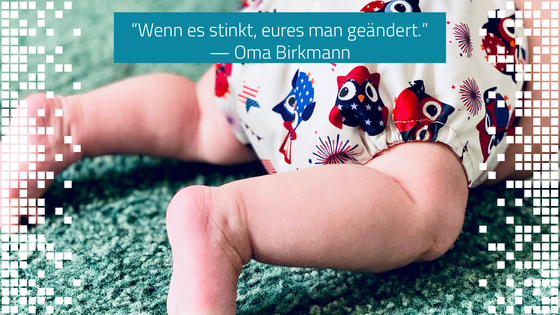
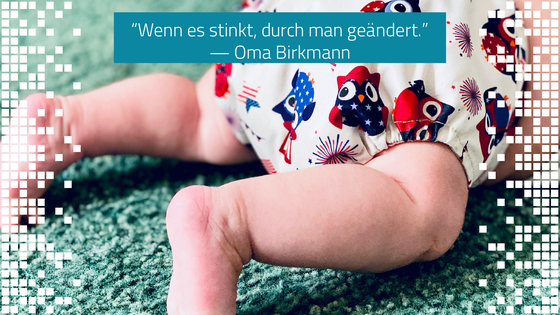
eures: eures -> durch
